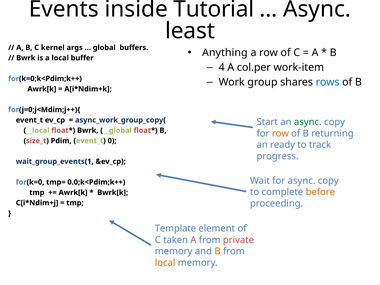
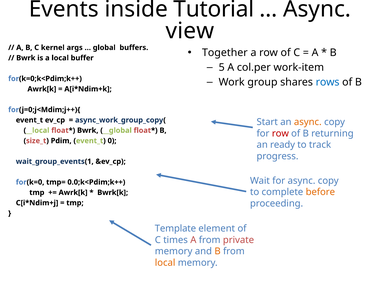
least: least -> view
Anything: Anything -> Together
4: 4 -> 5
async at (308, 122) colour: green -> orange
row at (280, 133) colour: orange -> red
taken: taken -> times
